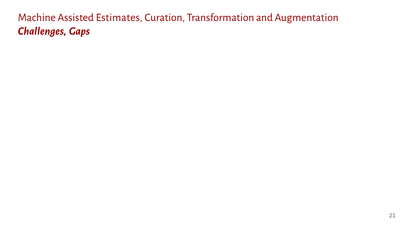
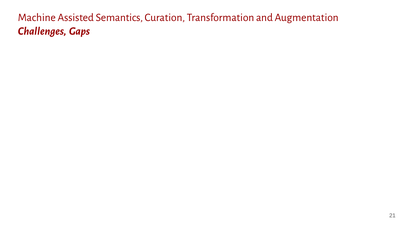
Estimates: Estimates -> Semantics
